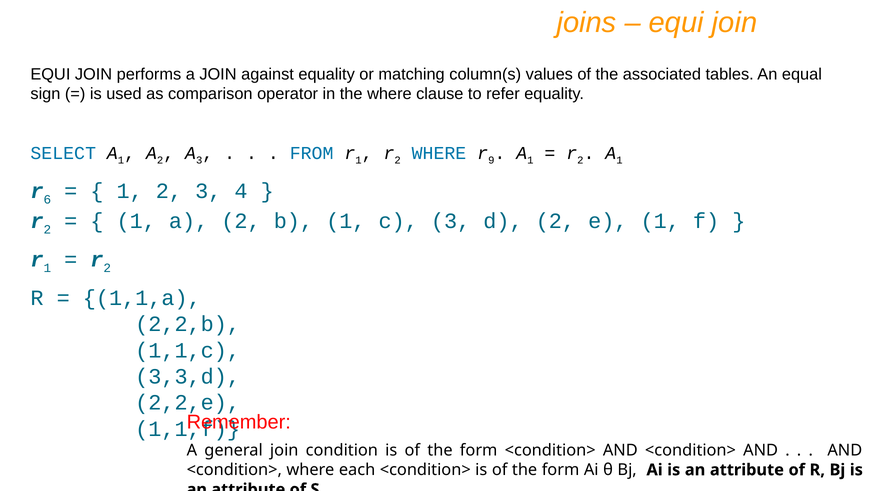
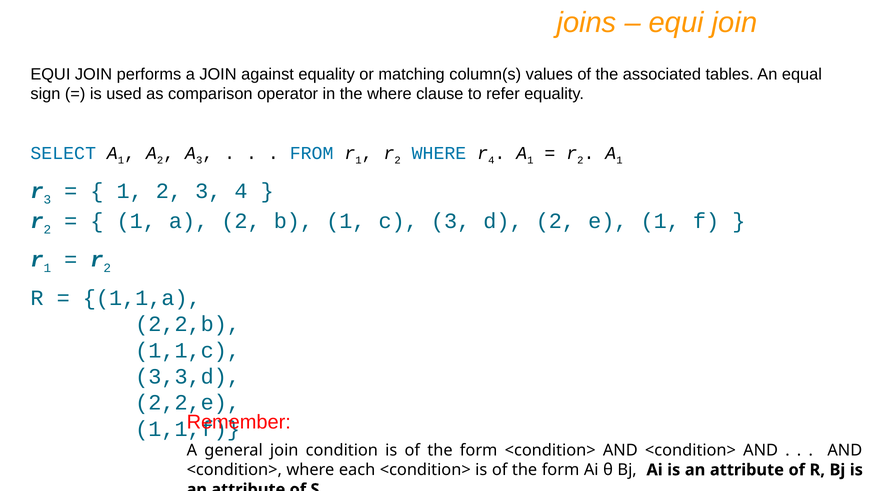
r 9: 9 -> 4
r 6: 6 -> 3
